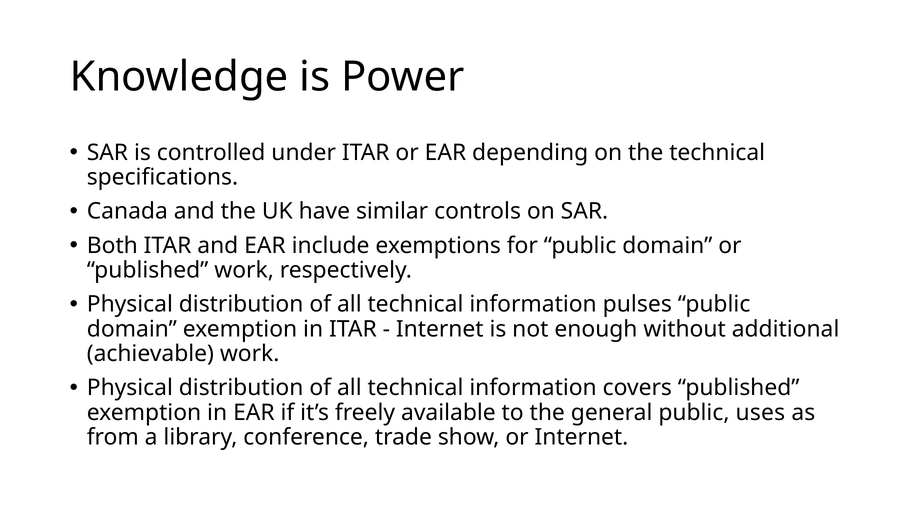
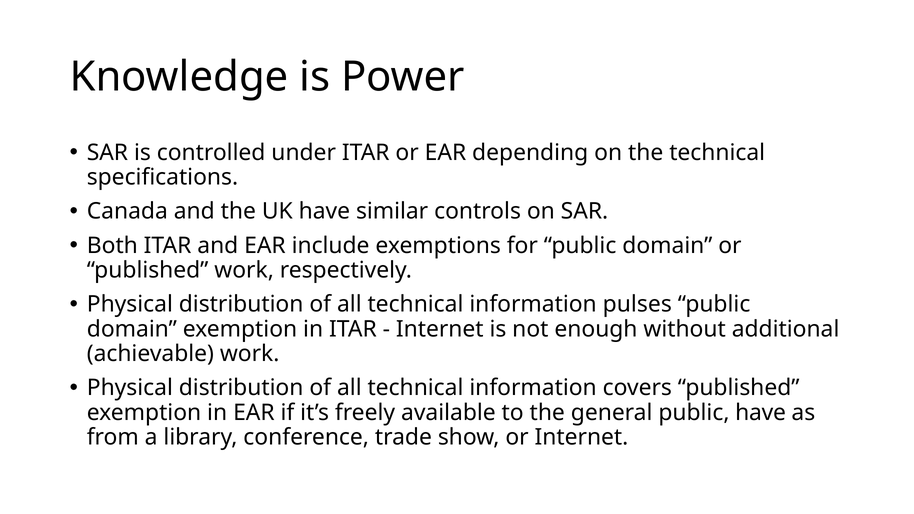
public uses: uses -> have
